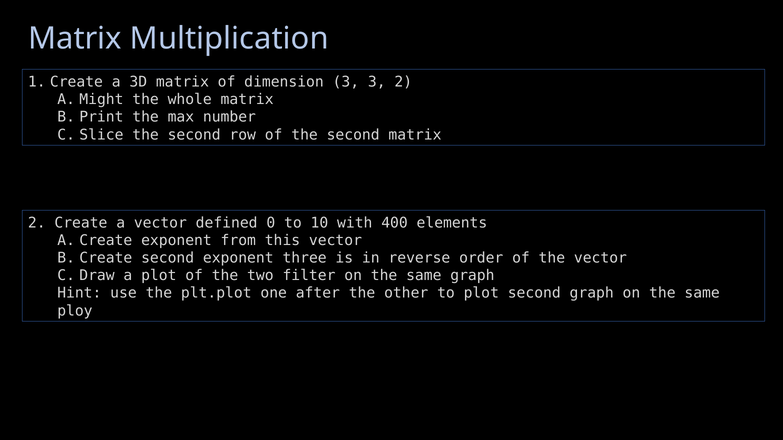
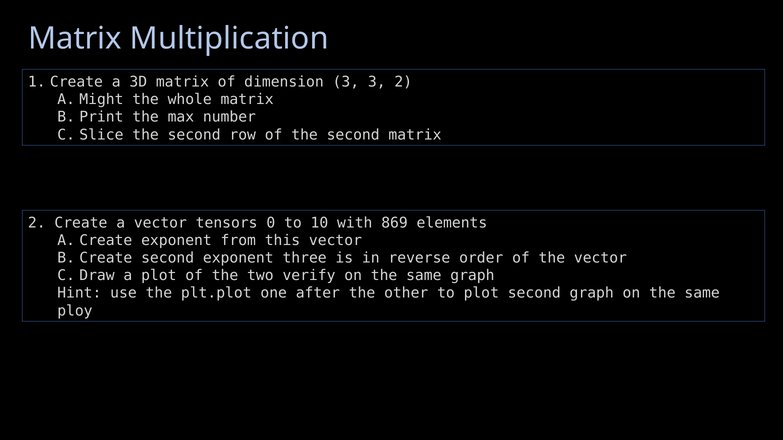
defined: defined -> tensors
400: 400 -> 869
filter: filter -> verify
